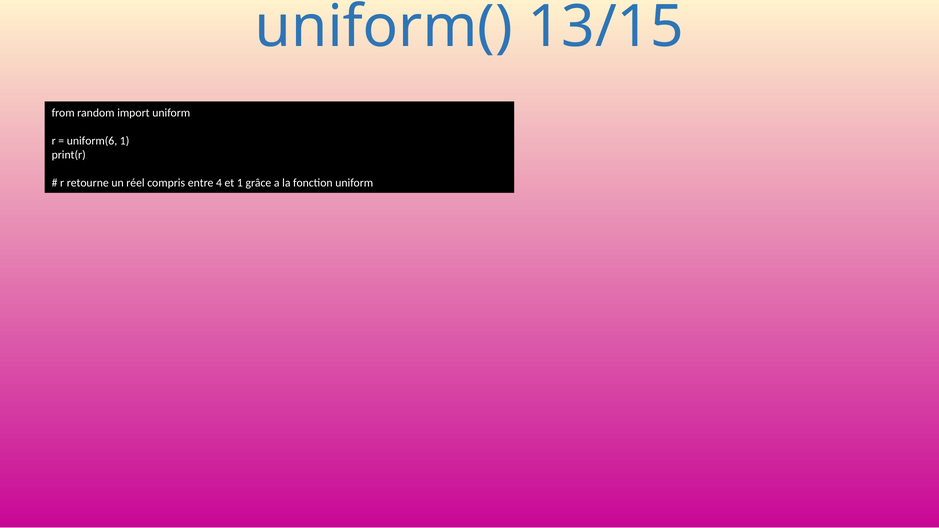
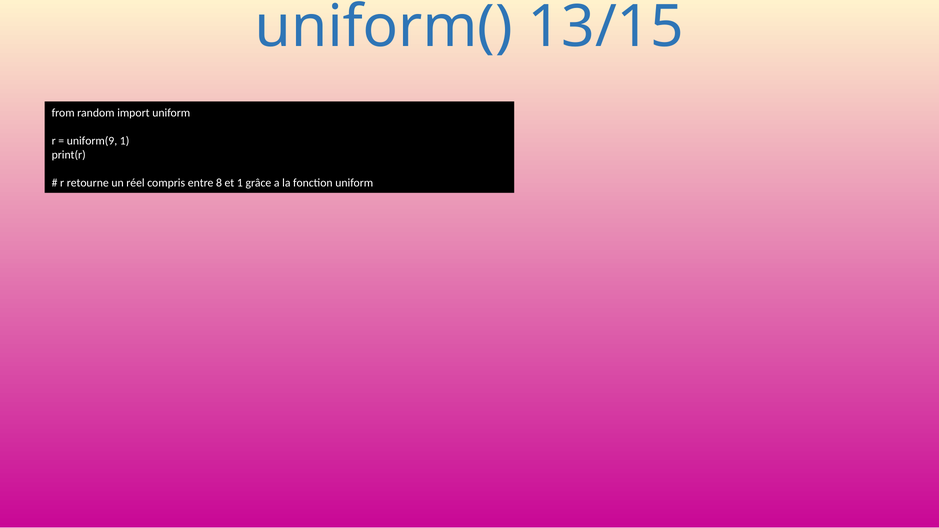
uniform(6: uniform(6 -> uniform(9
4: 4 -> 8
